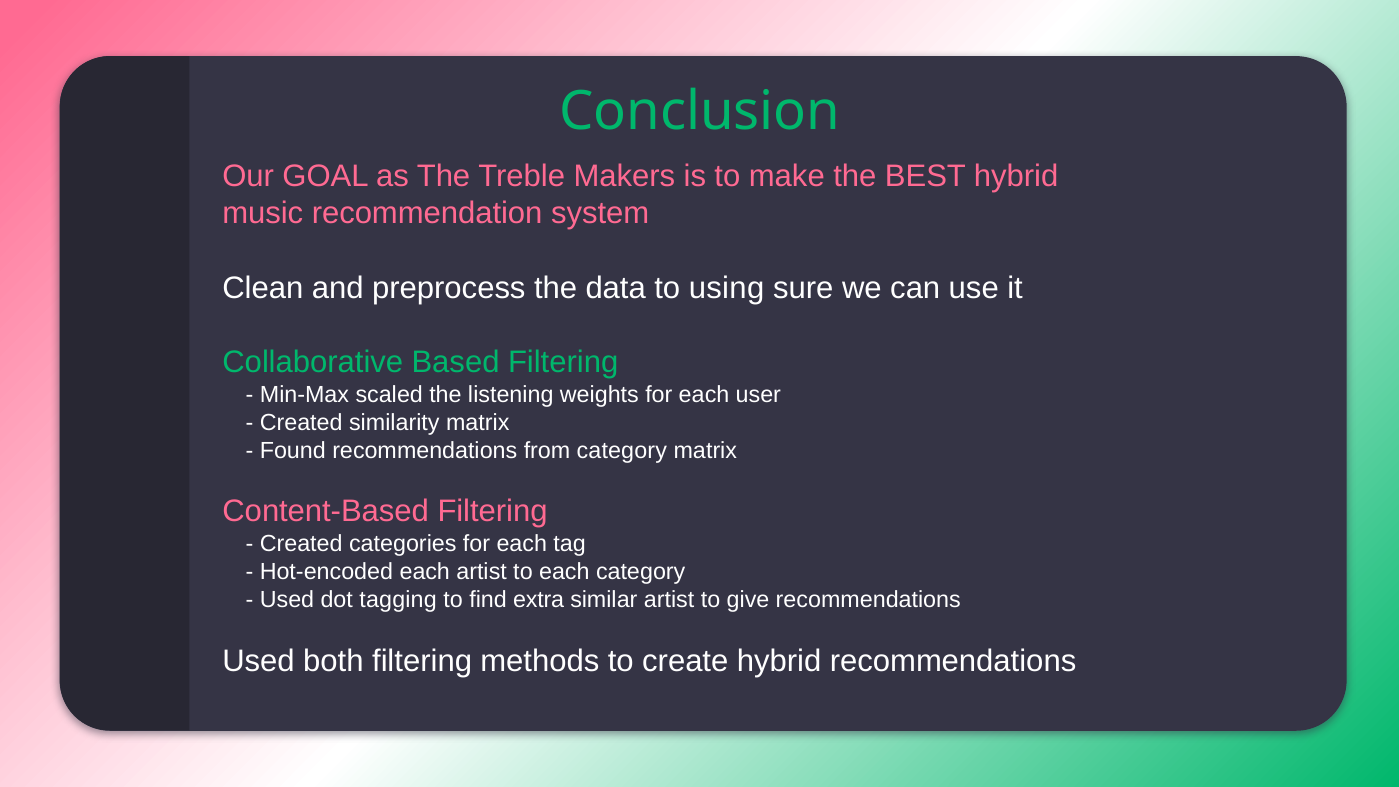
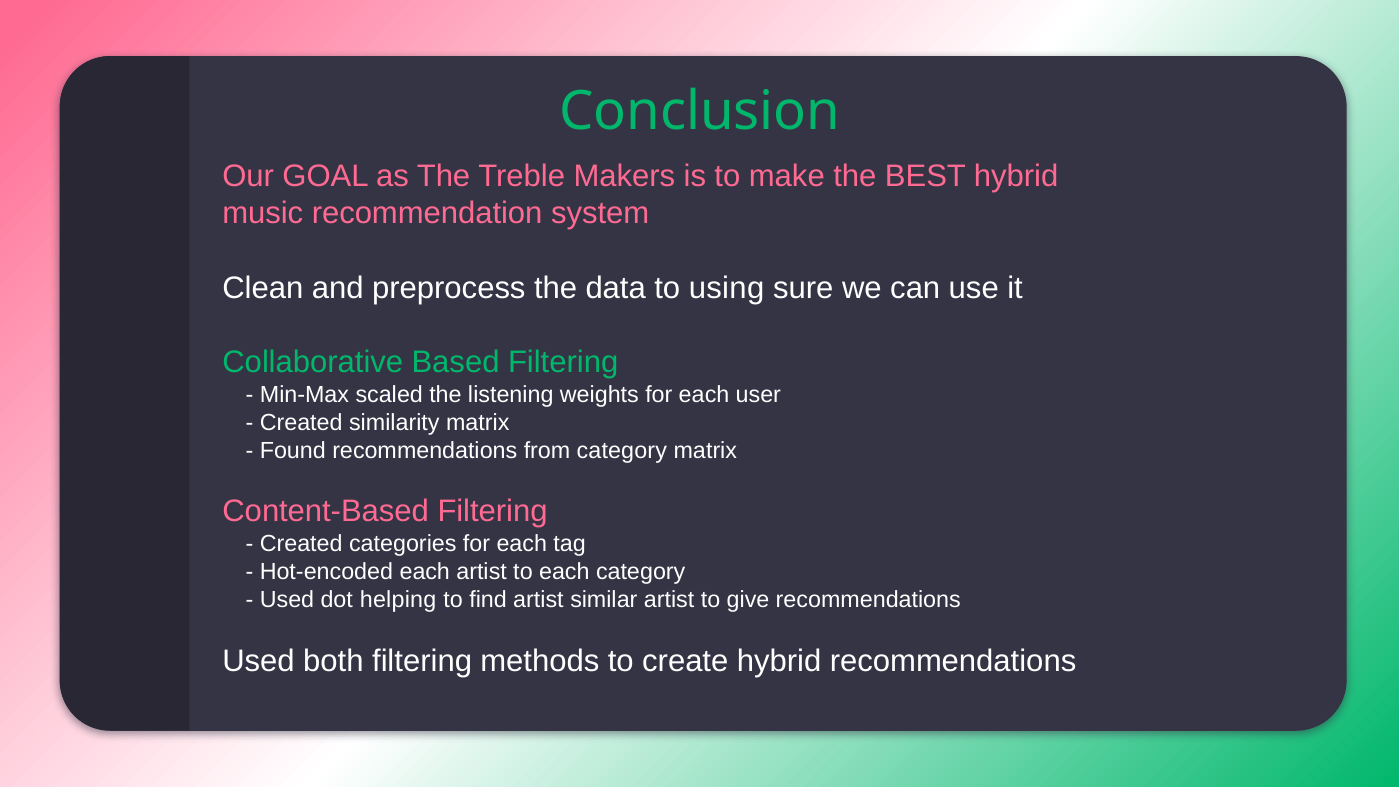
tagging: tagging -> helping
find extra: extra -> artist
